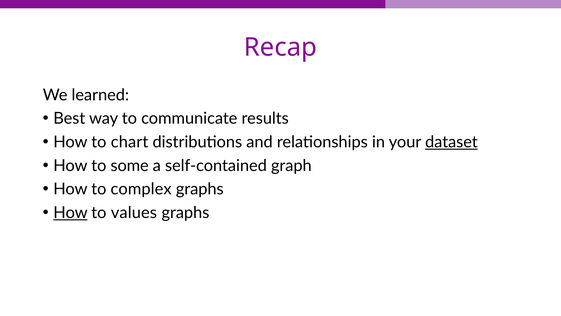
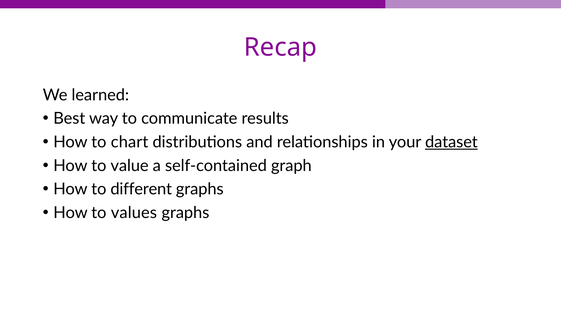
some: some -> value
complex: complex -> different
How at (70, 212) underline: present -> none
